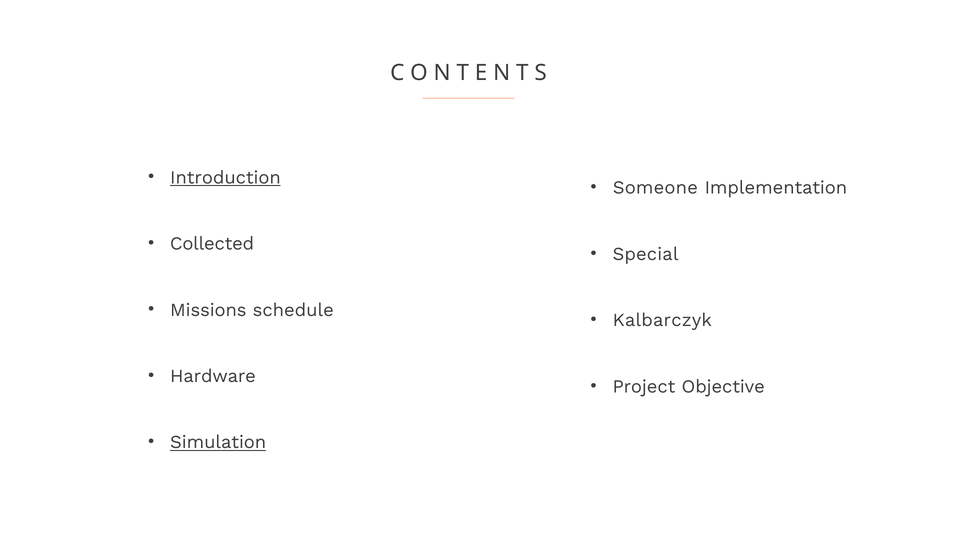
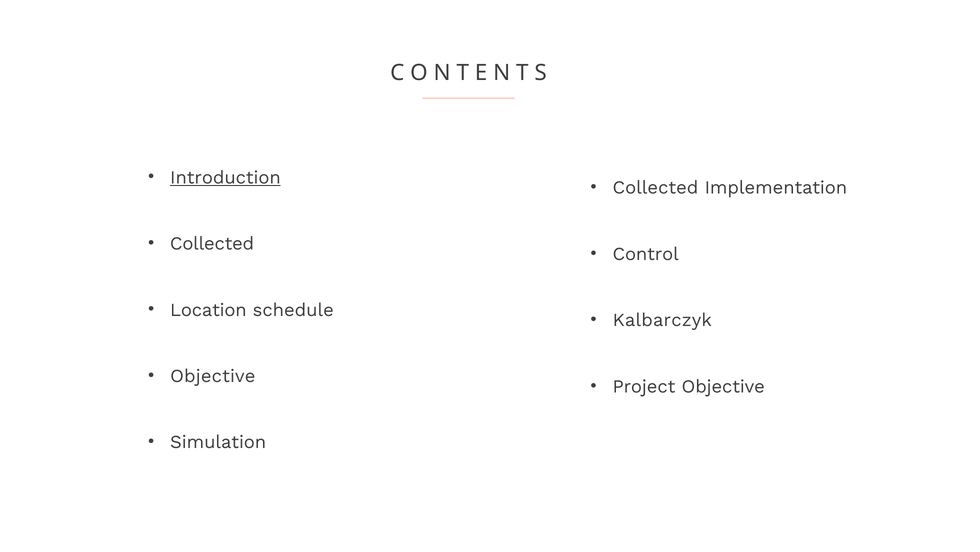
Someone at (655, 188): Someone -> Collected
Special: Special -> Control
Missions: Missions -> Location
Hardware at (213, 376): Hardware -> Objective
Simulation underline: present -> none
